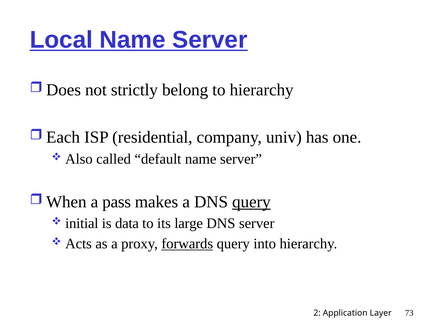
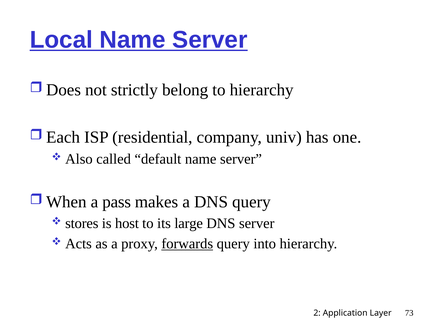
query at (251, 202) underline: present -> none
initial: initial -> stores
data: data -> host
